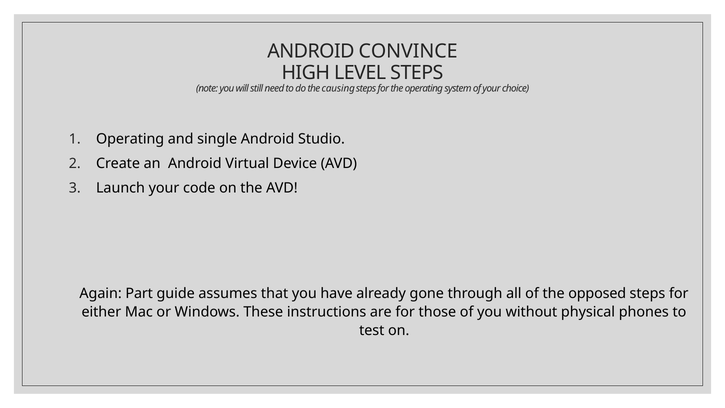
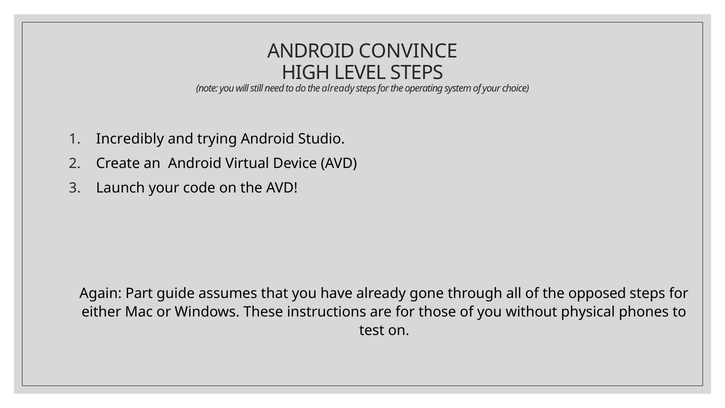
the causing: causing -> already
Operating at (130, 139): Operating -> Incredibly
single: single -> trying
